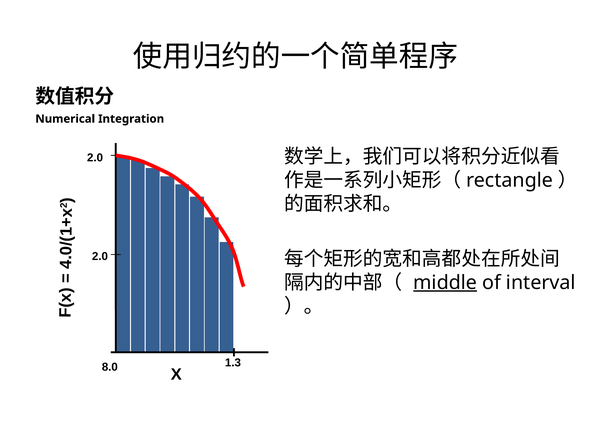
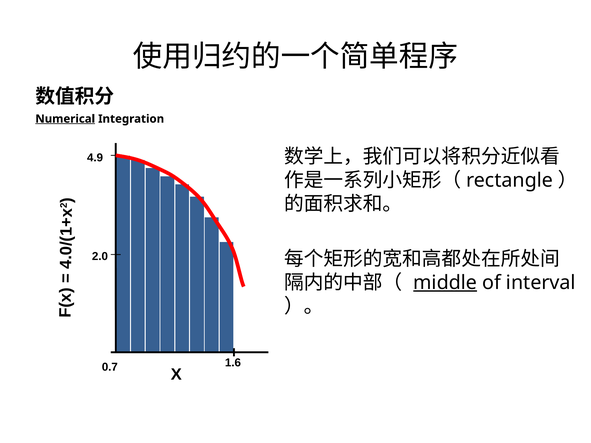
Numerical underline: none -> present
2.0 at (95, 158): 2.0 -> 4.9
1.3: 1.3 -> 1.6
8.0: 8.0 -> 0.7
